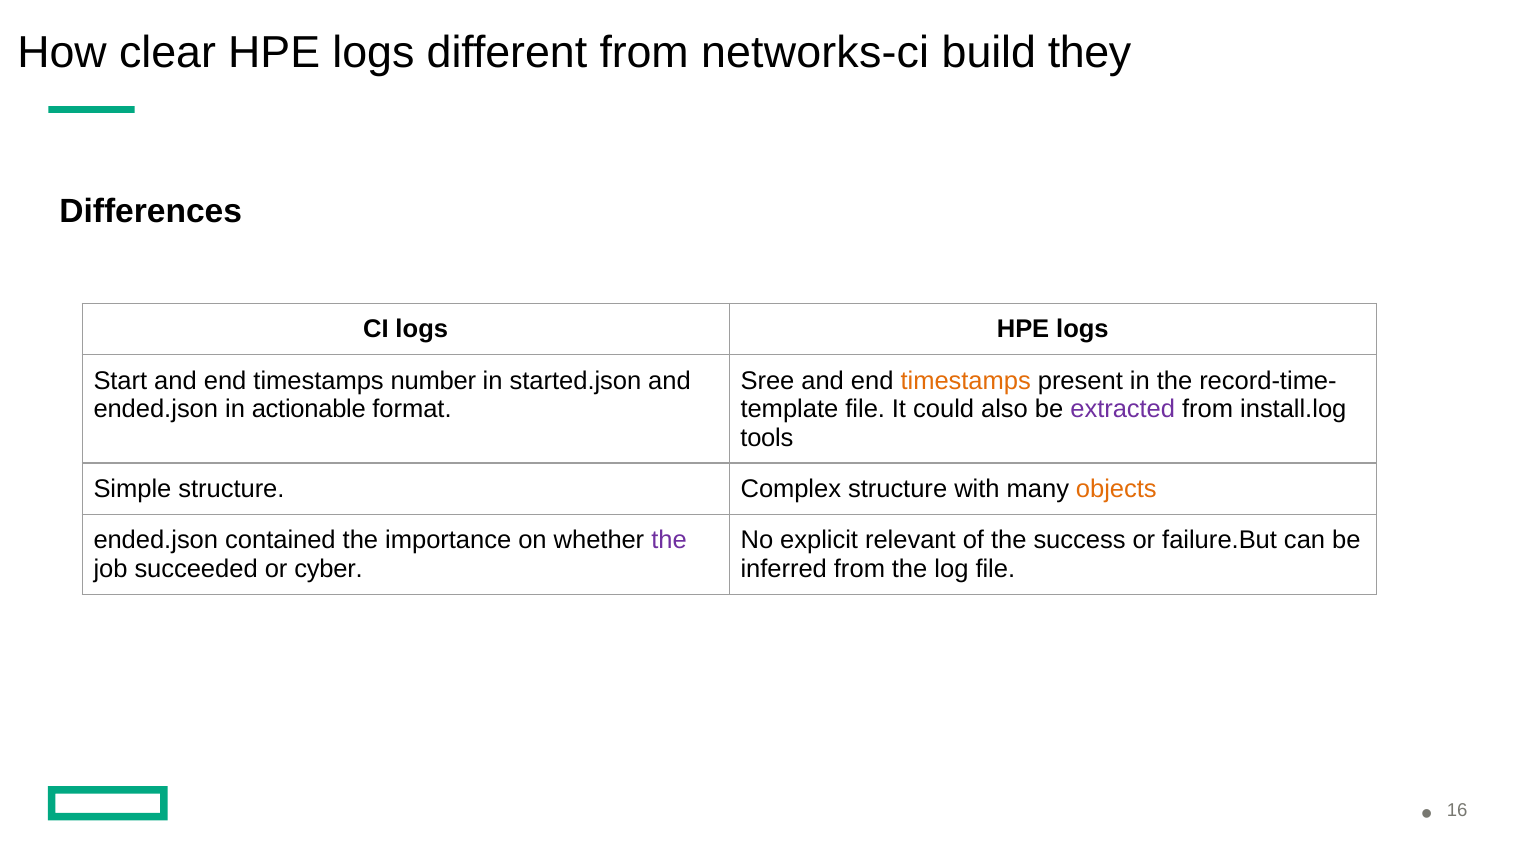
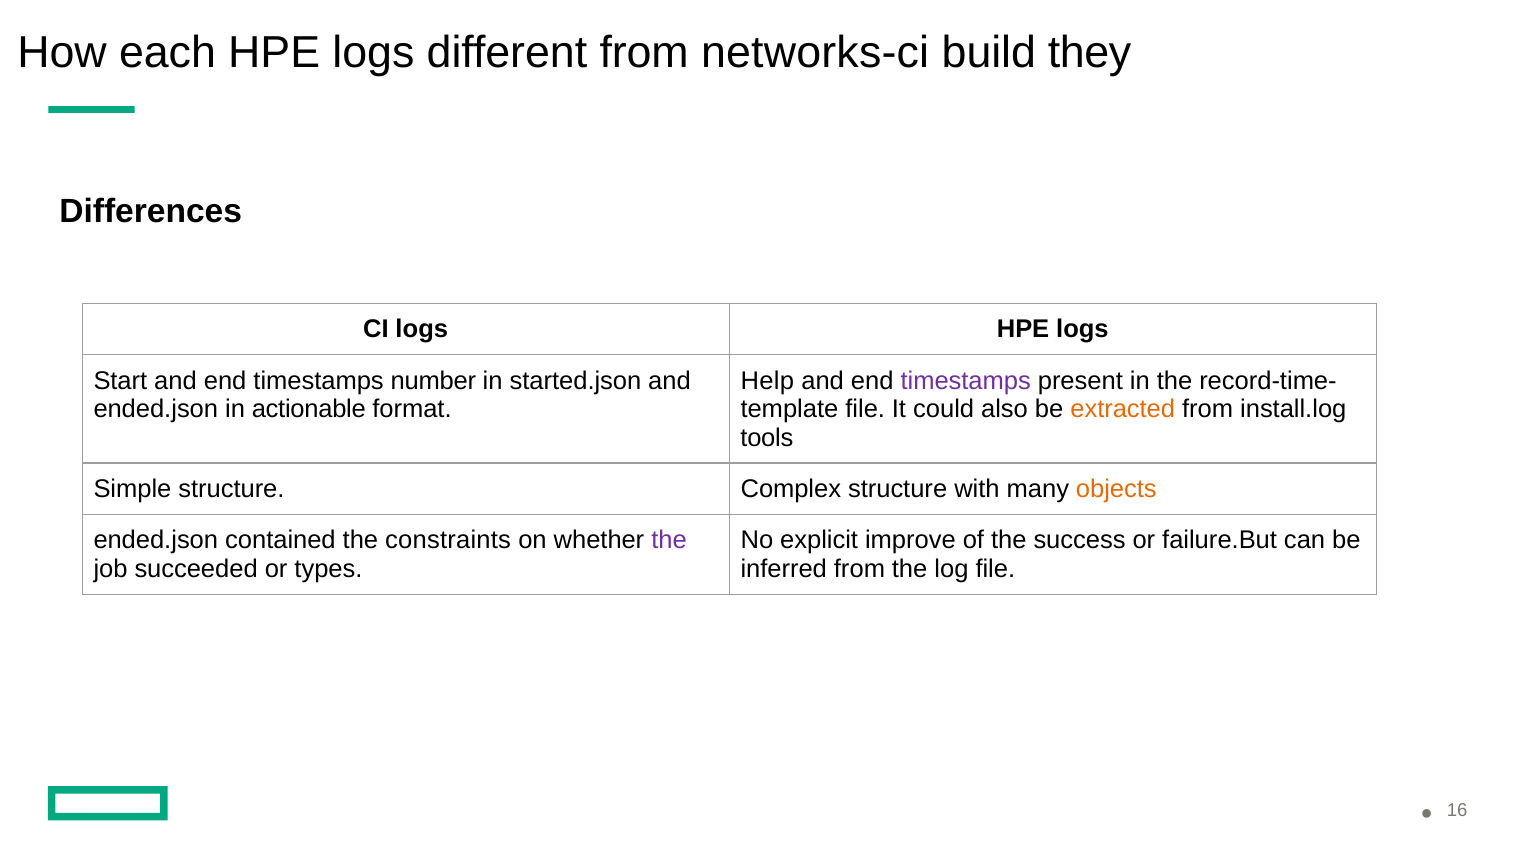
clear: clear -> each
Sree: Sree -> Help
timestamps at (966, 381) colour: orange -> purple
extracted colour: purple -> orange
importance: importance -> constraints
relevant: relevant -> improve
cyber: cyber -> types
